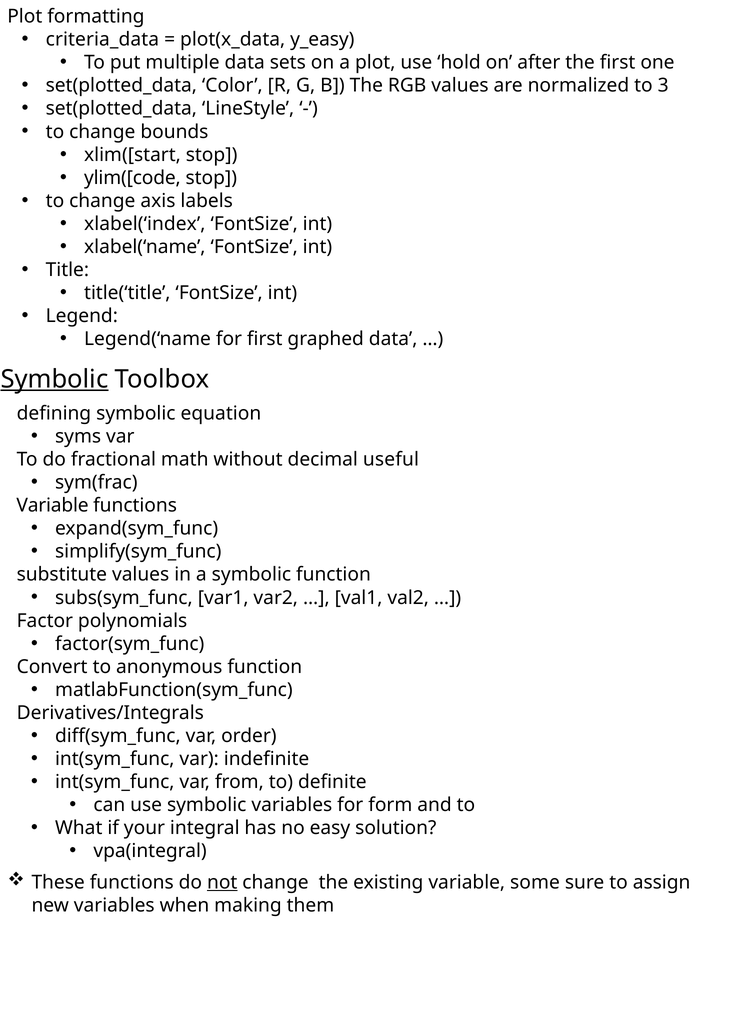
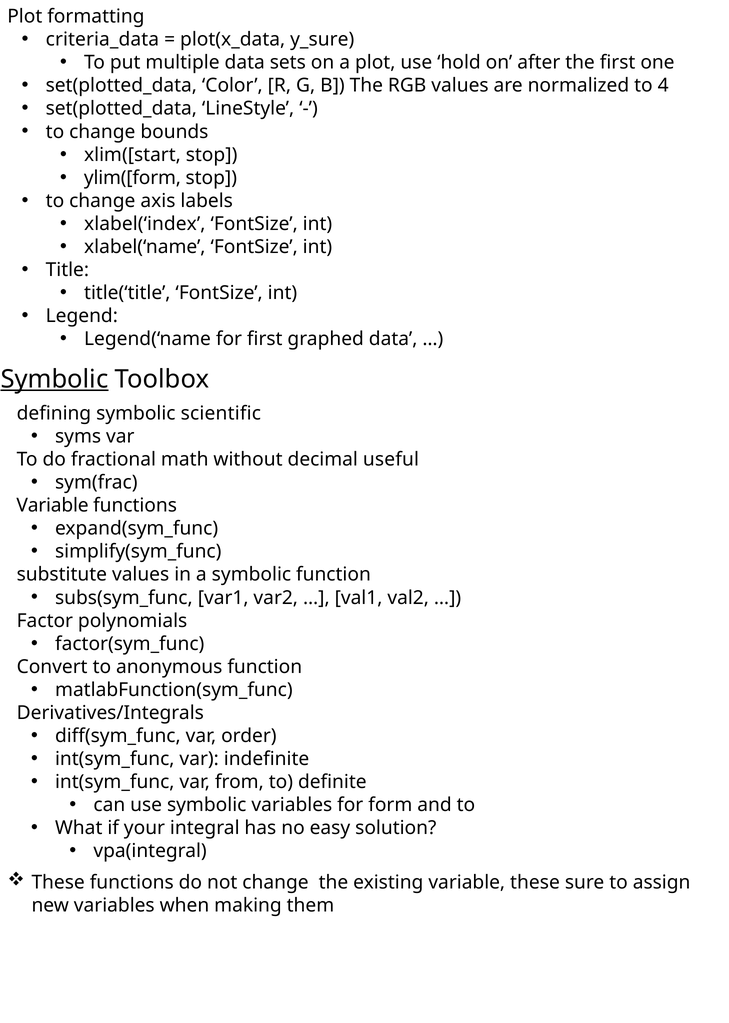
y_easy: y_easy -> y_sure
3: 3 -> 4
ylim([code: ylim([code -> ylim([form
equation: equation -> scientific
not underline: present -> none
variable some: some -> these
